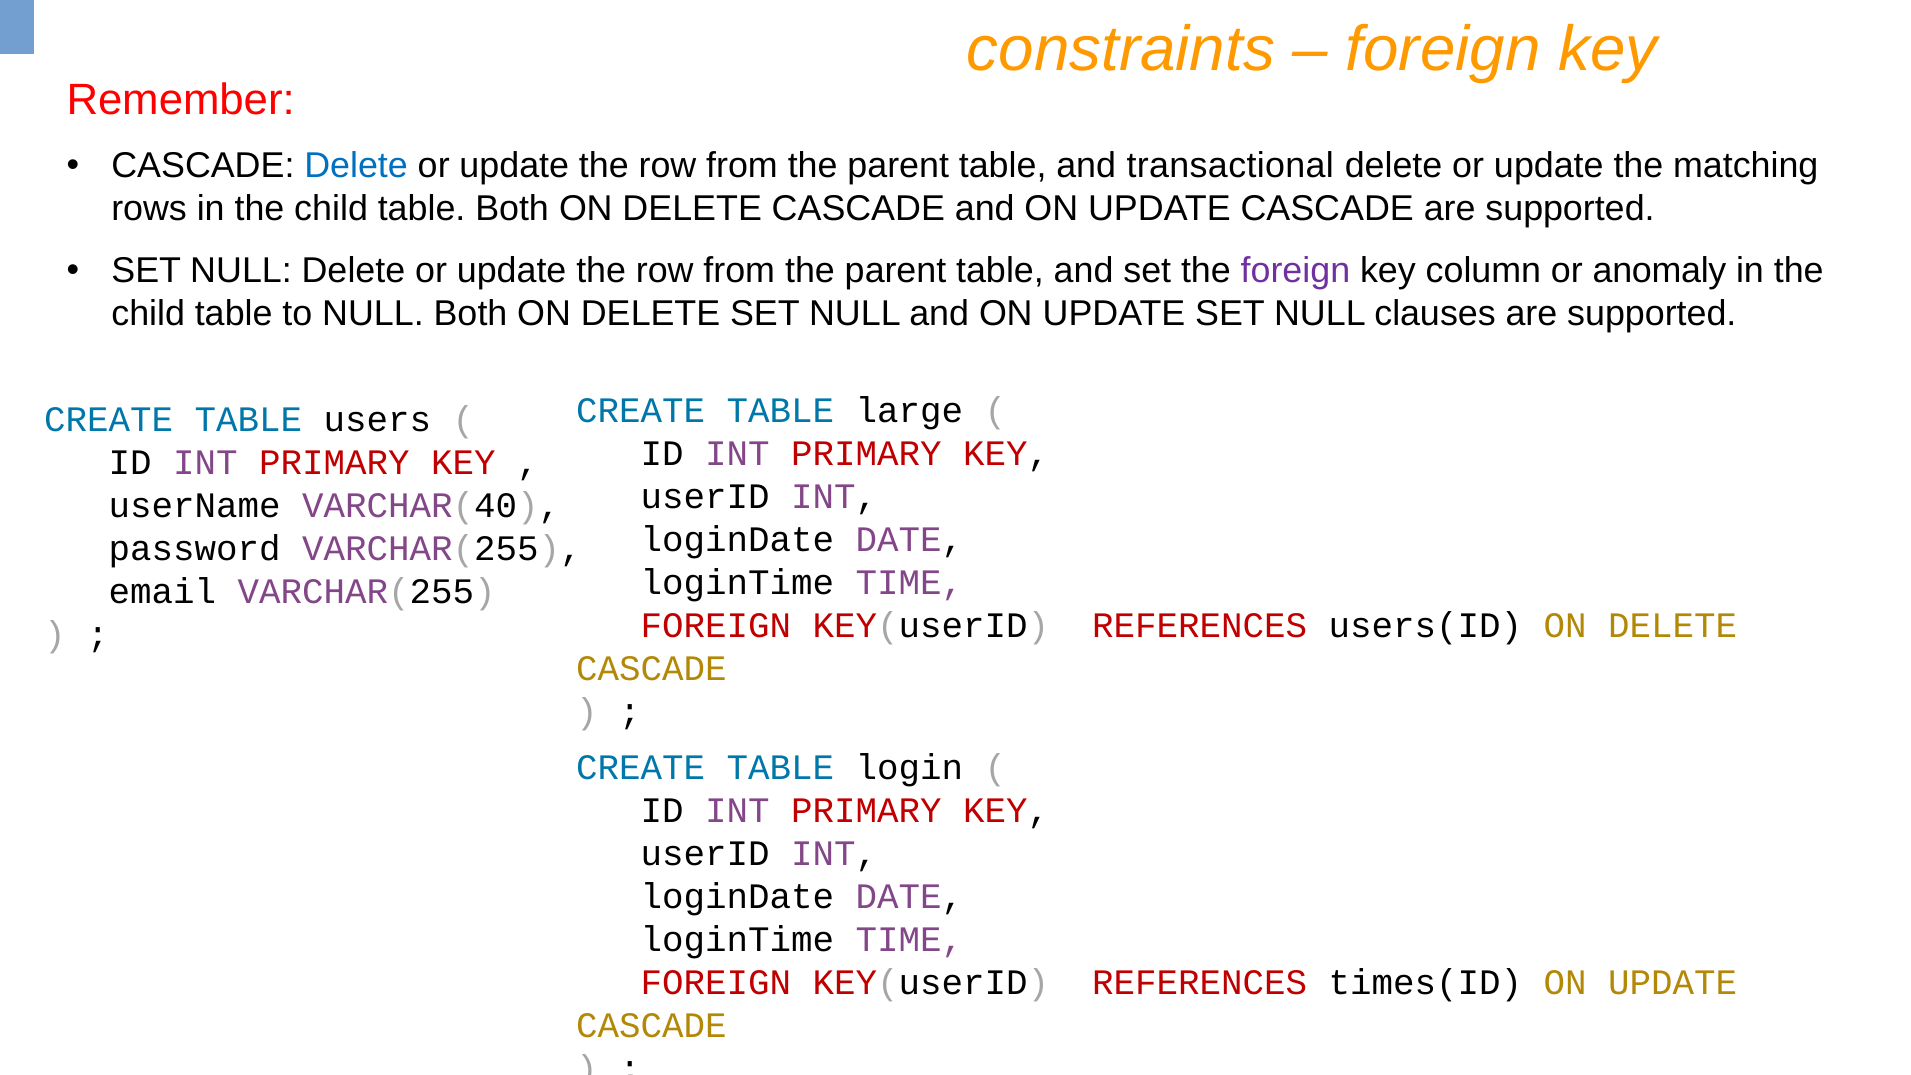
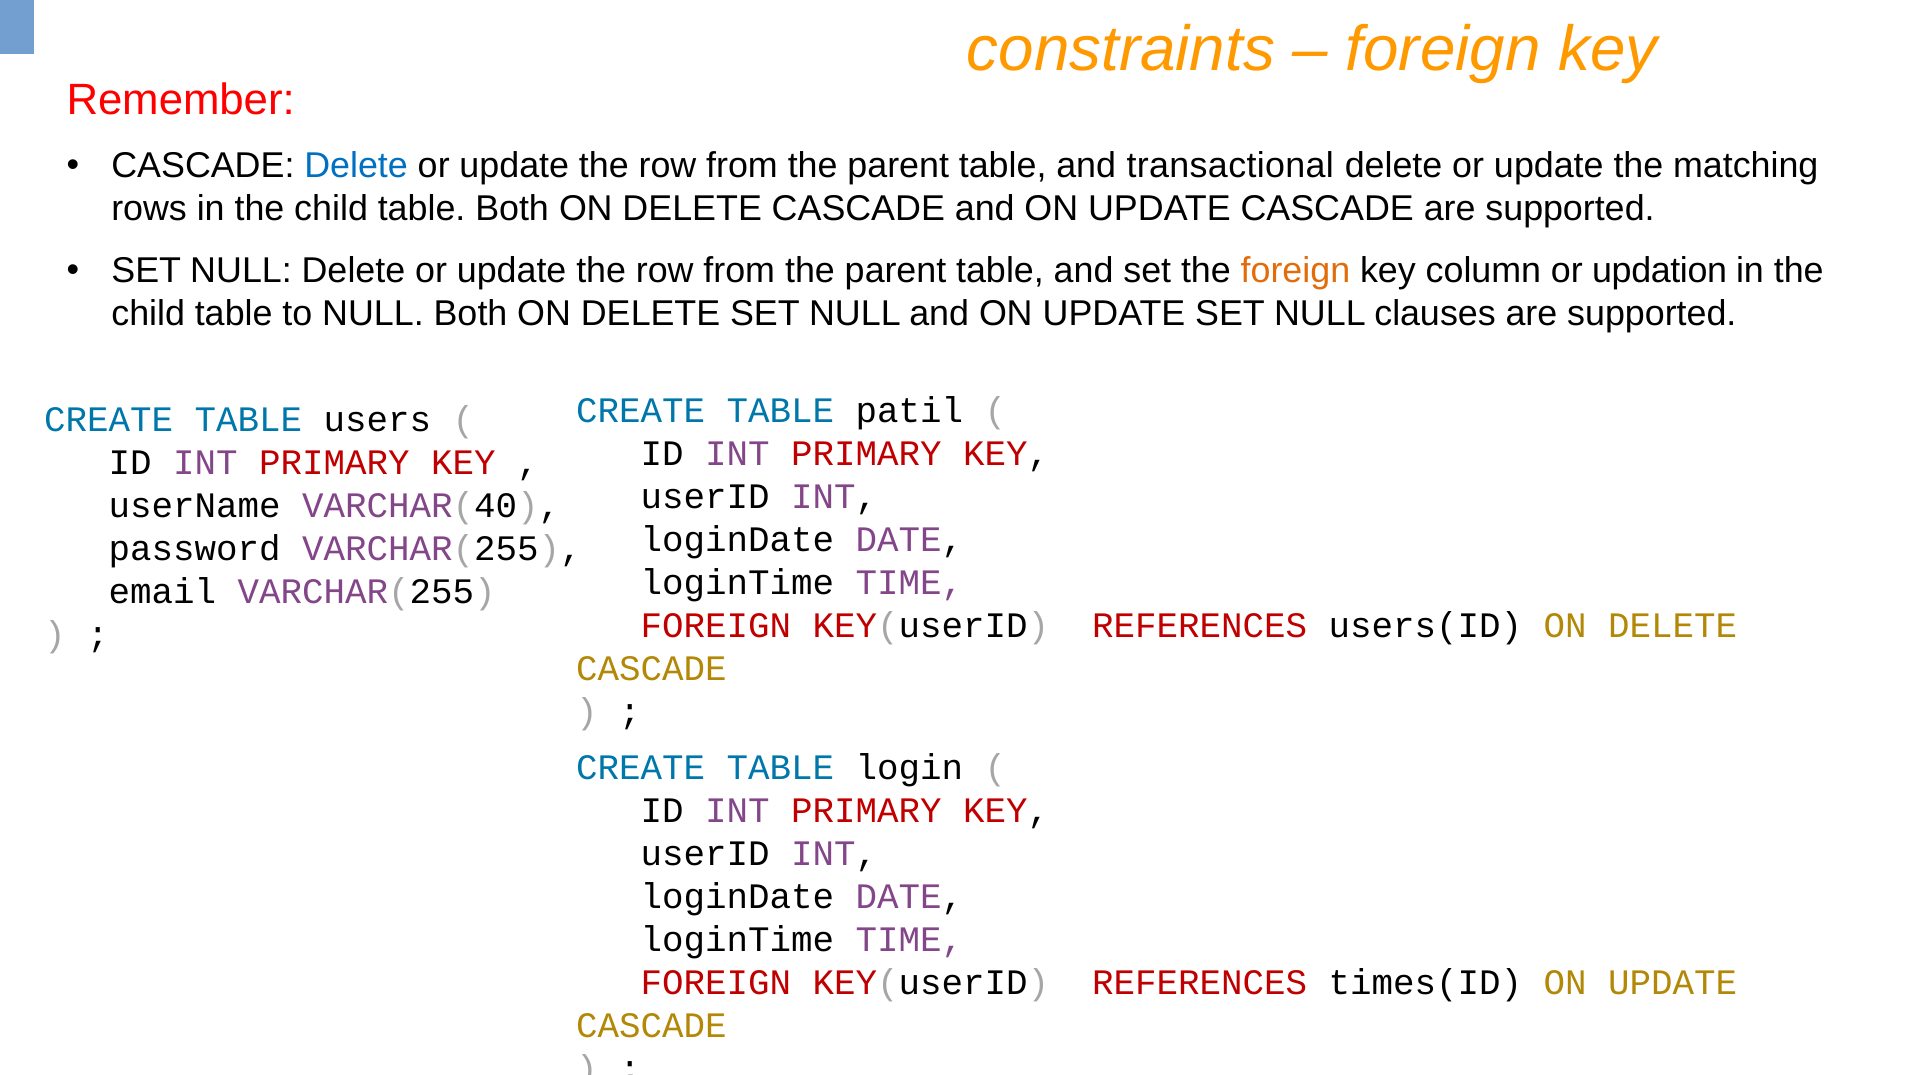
foreign at (1295, 271) colour: purple -> orange
anomaly: anomaly -> updation
large: large -> patil
